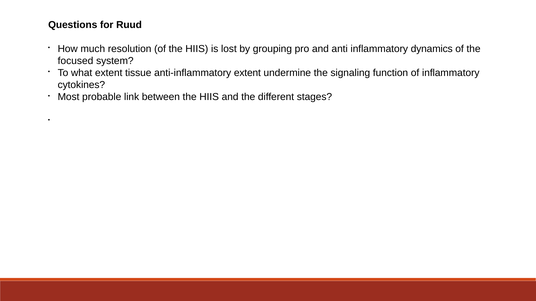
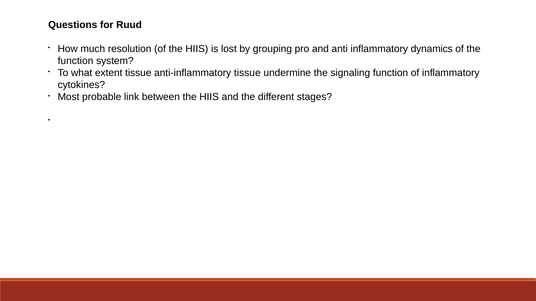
focused at (75, 61): focused -> function
anti-inflammatory extent: extent -> tissue
